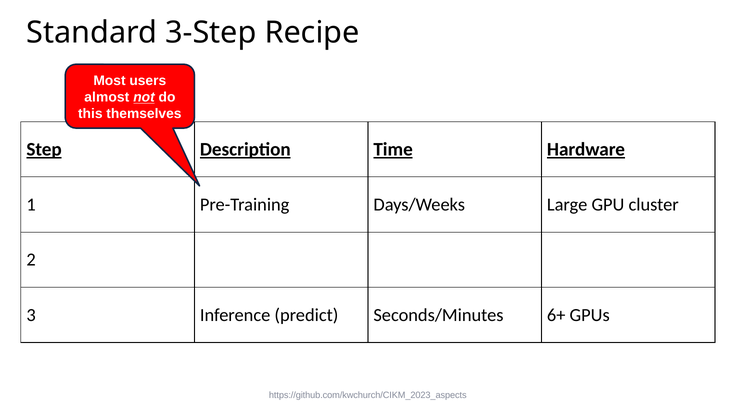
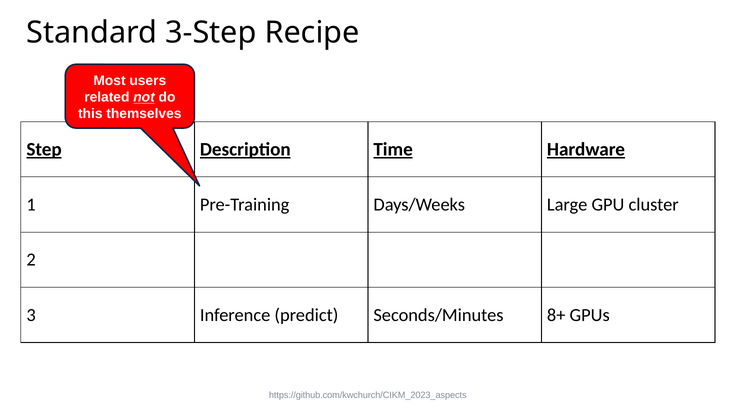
almost: almost -> related
6+: 6+ -> 8+
